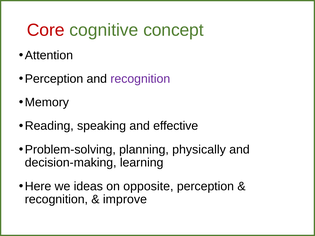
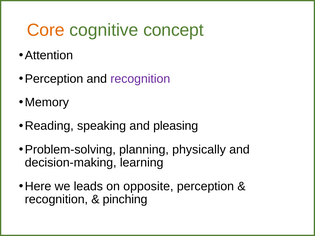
Core colour: red -> orange
effective: effective -> pleasing
ideas: ideas -> leads
improve: improve -> pinching
